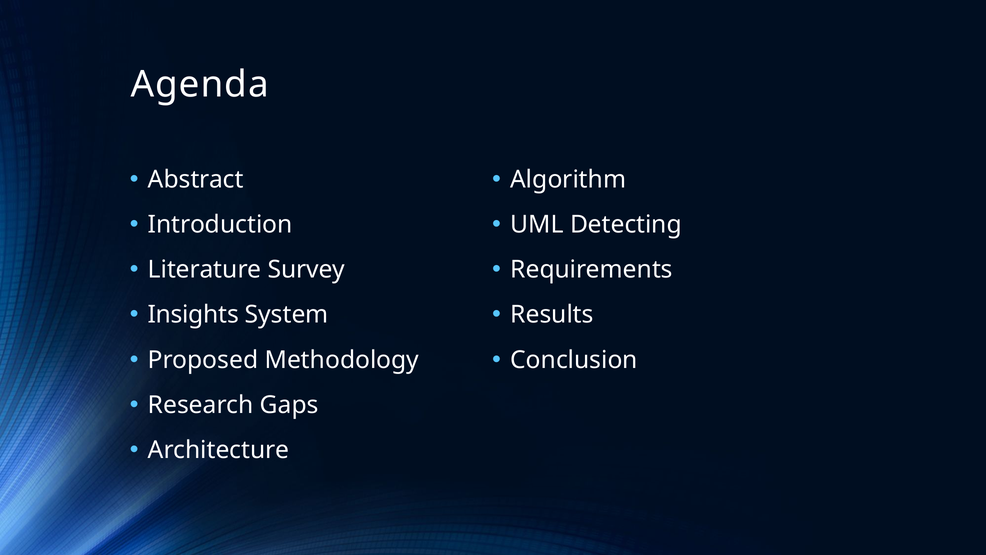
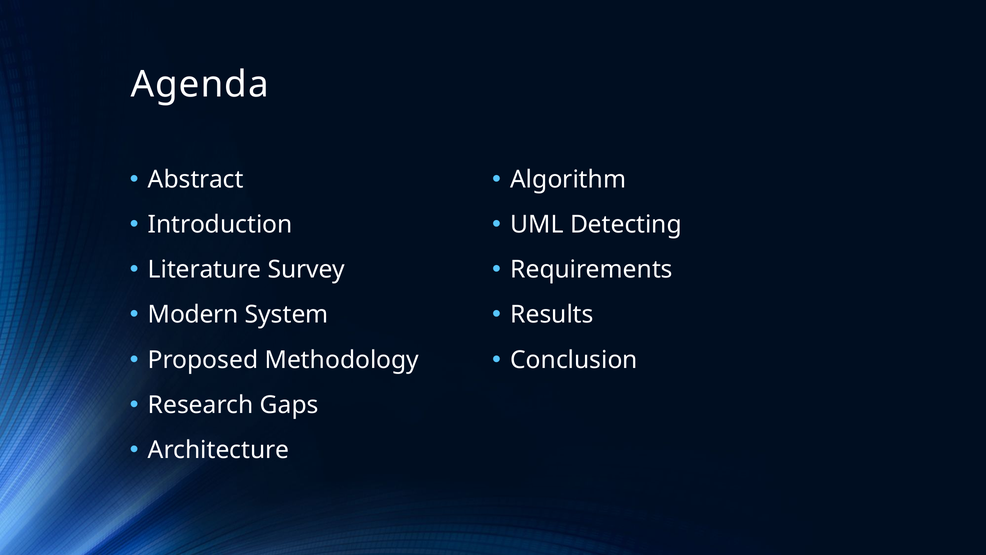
Insights: Insights -> Modern
